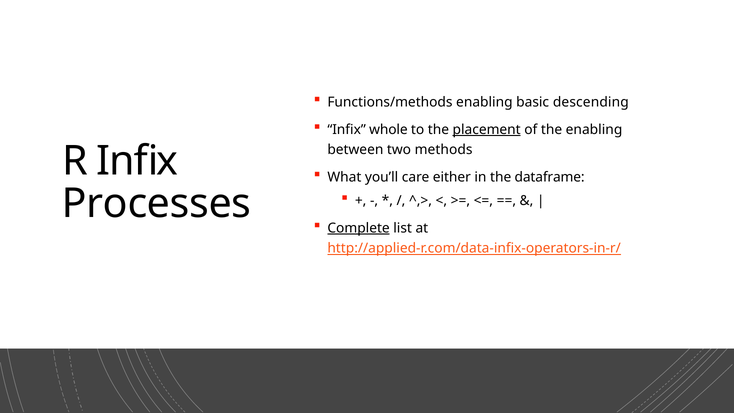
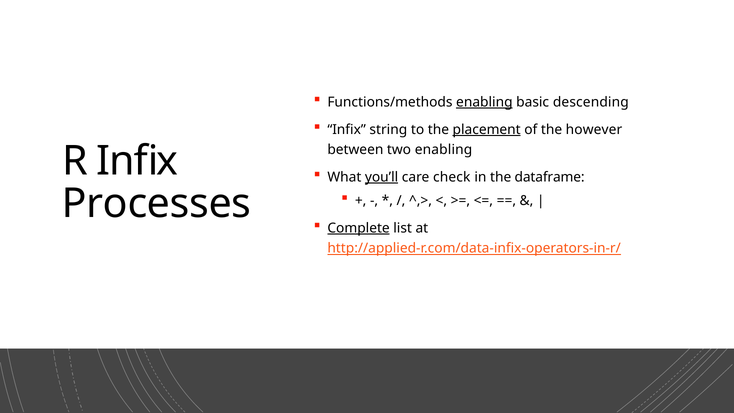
enabling at (484, 102) underline: none -> present
whole: whole -> string
the enabling: enabling -> however
two methods: methods -> enabling
you’ll underline: none -> present
either: either -> check
